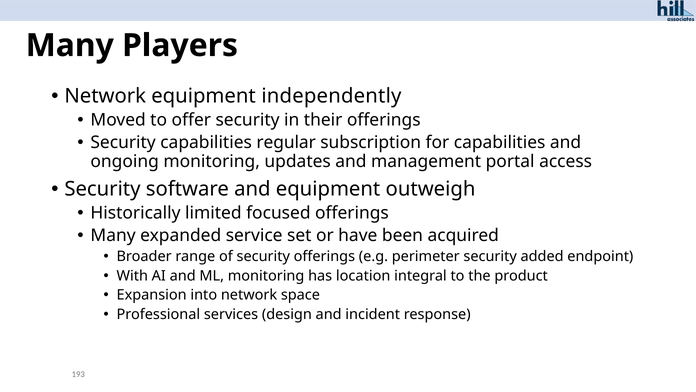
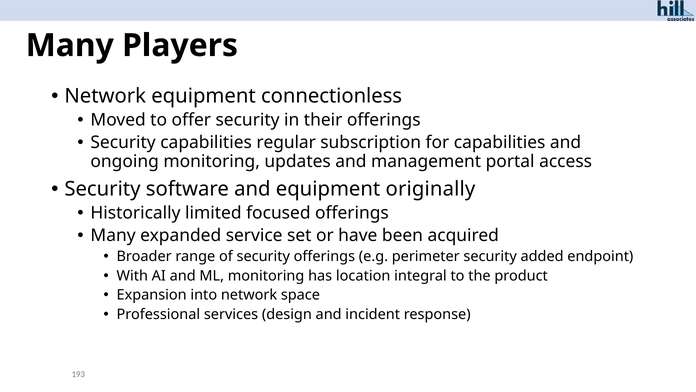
independently: independently -> connectionless
outweigh: outweigh -> originally
